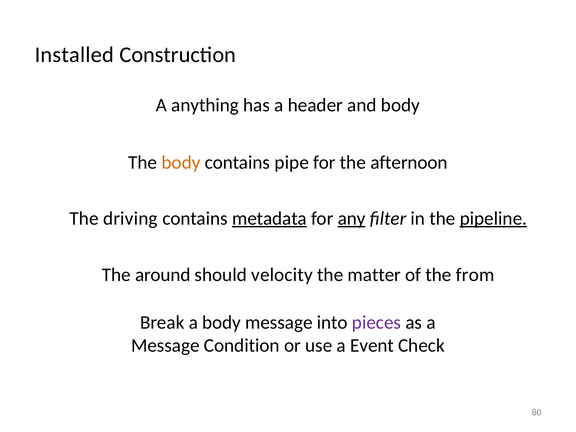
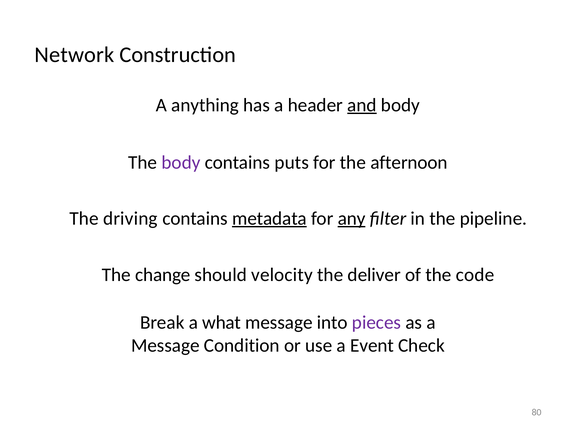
Installed: Installed -> Network
and underline: none -> present
body at (181, 162) colour: orange -> purple
pipe: pipe -> puts
pipeline underline: present -> none
around: around -> change
matter: matter -> deliver
from: from -> code
a body: body -> what
